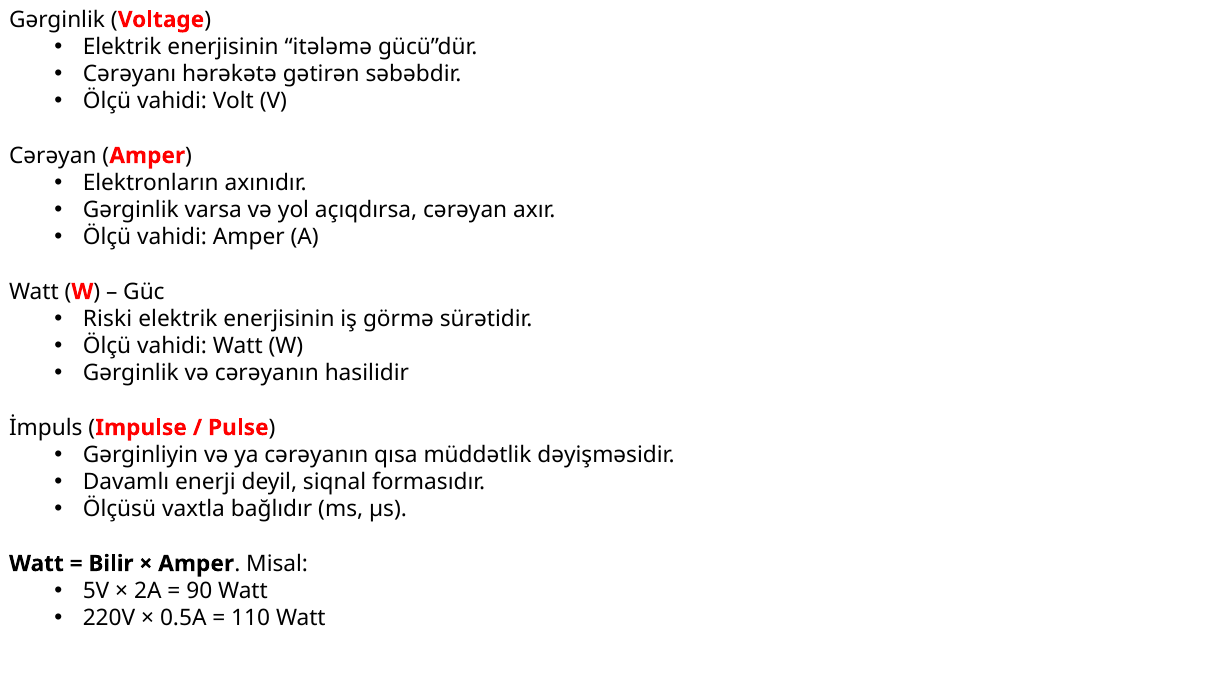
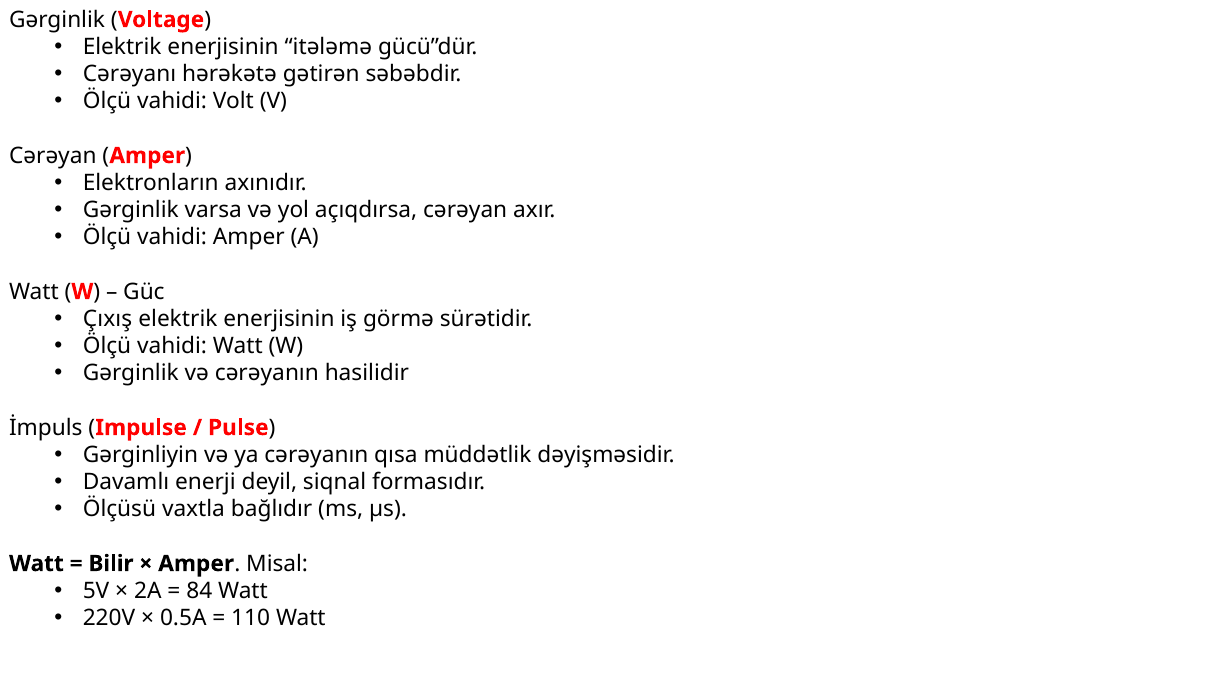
Riski: Riski -> Çıxış
90: 90 -> 84
